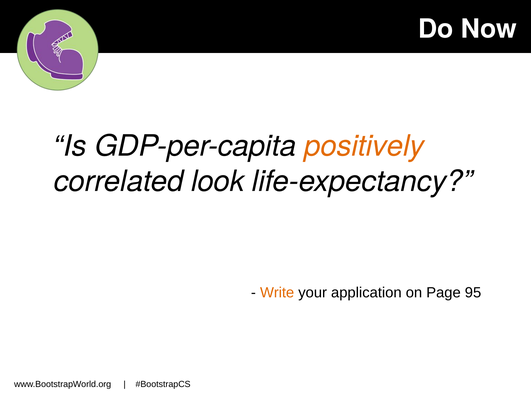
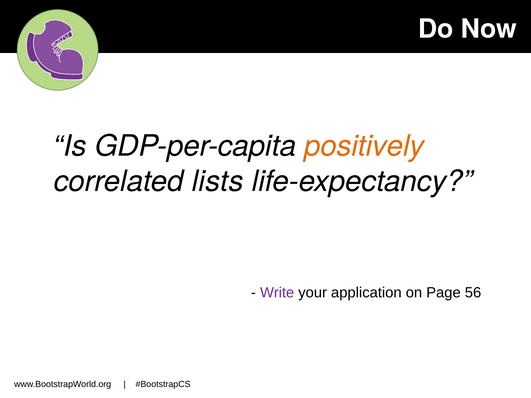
look: look -> lists
Write colour: orange -> purple
95: 95 -> 56
